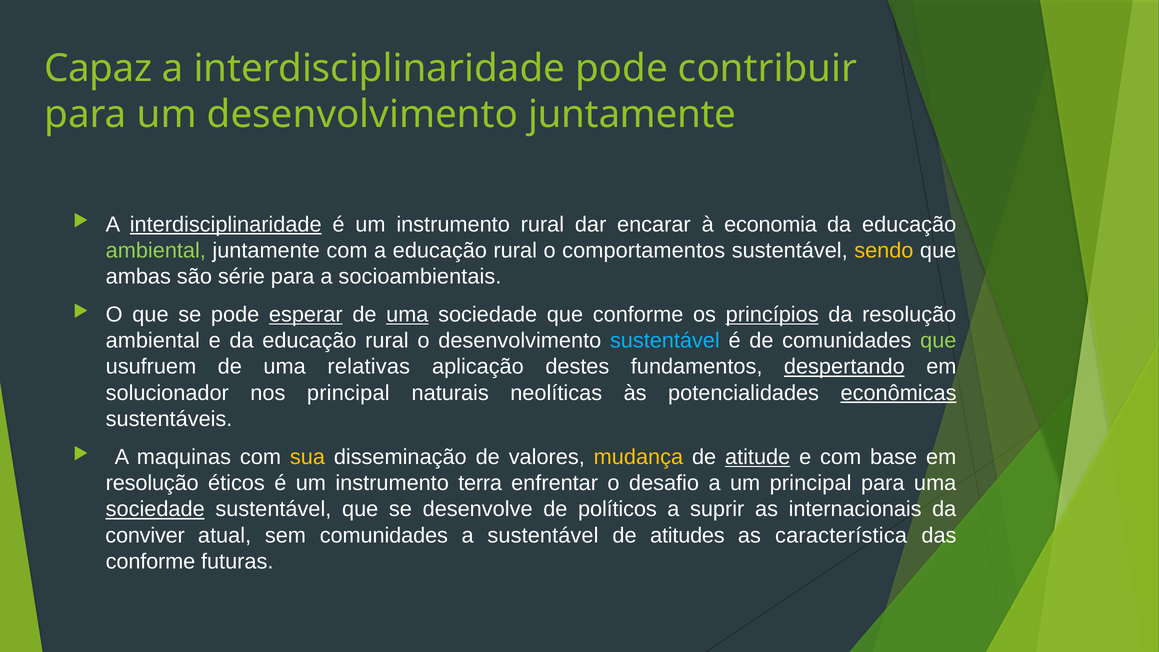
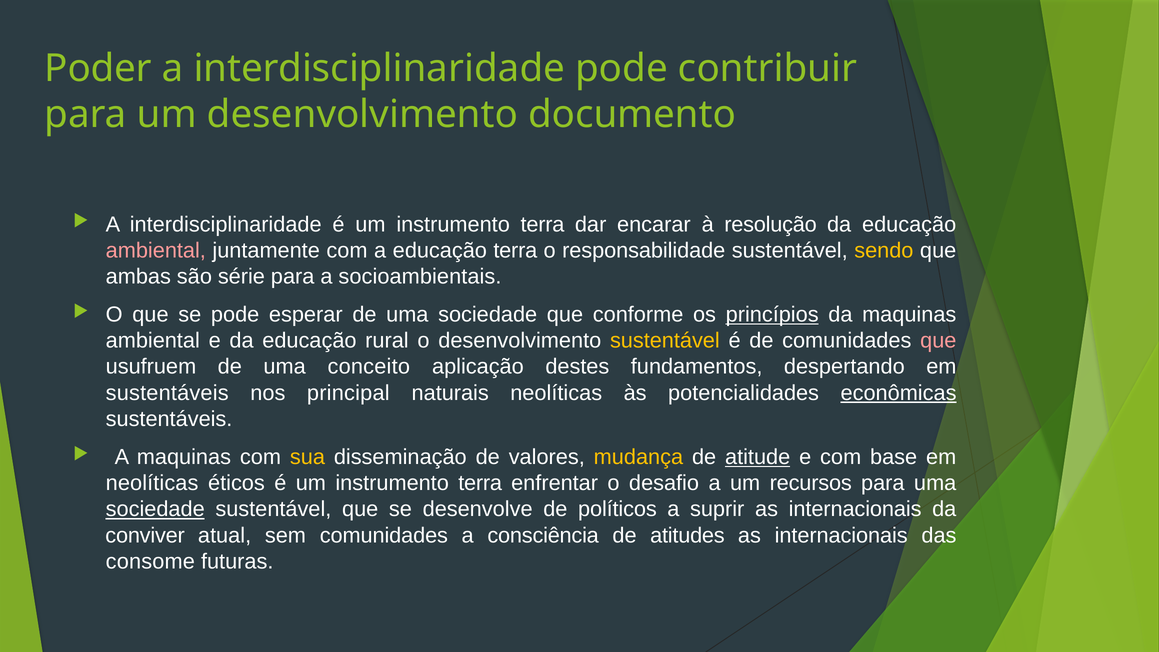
Capaz: Capaz -> Poder
desenvolvimento juntamente: juntamente -> documento
interdisciplinaridade at (226, 224) underline: present -> none
rural at (542, 224): rural -> terra
economia: economia -> resolução
ambiental at (156, 250) colour: light green -> pink
a educação rural: rural -> terra
comportamentos: comportamentos -> responsabilidade
esperar underline: present -> none
uma at (407, 315) underline: present -> none
da resolução: resolução -> maquinas
sustentável at (665, 341) colour: light blue -> yellow
que at (938, 341) colour: light green -> pink
relativas: relativas -> conceito
despertando underline: present -> none
solucionador at (167, 393): solucionador -> sustentáveis
resolução at (152, 483): resolução -> neolíticas
um principal: principal -> recursos
a sustentável: sustentável -> consciência
característica at (841, 535): característica -> internacionais
conforme at (150, 561): conforme -> consome
